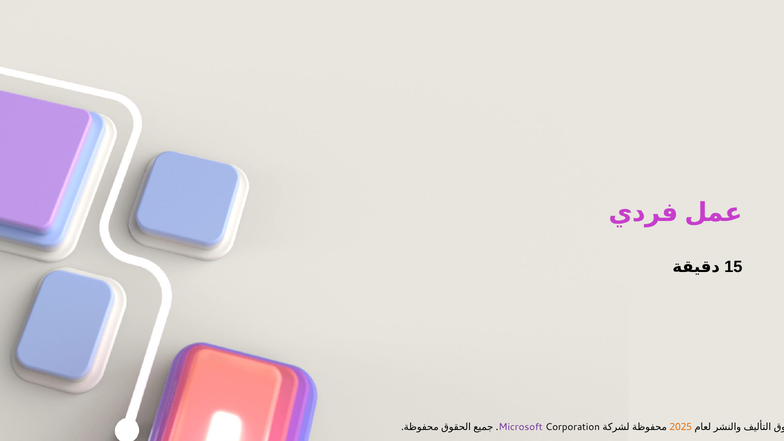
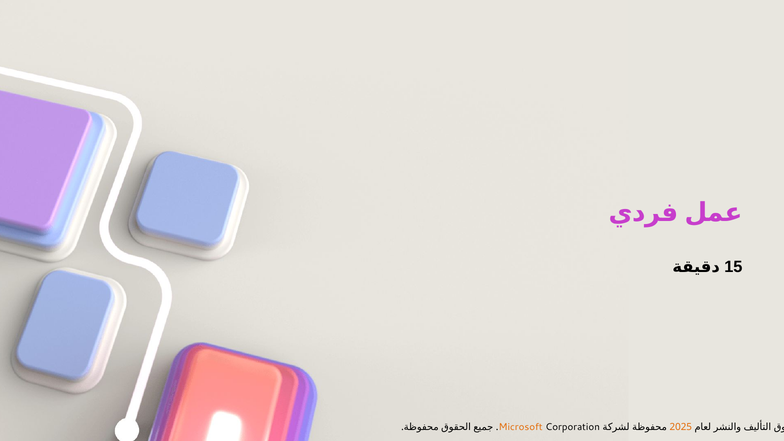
Microsoft colour: purple -> orange
